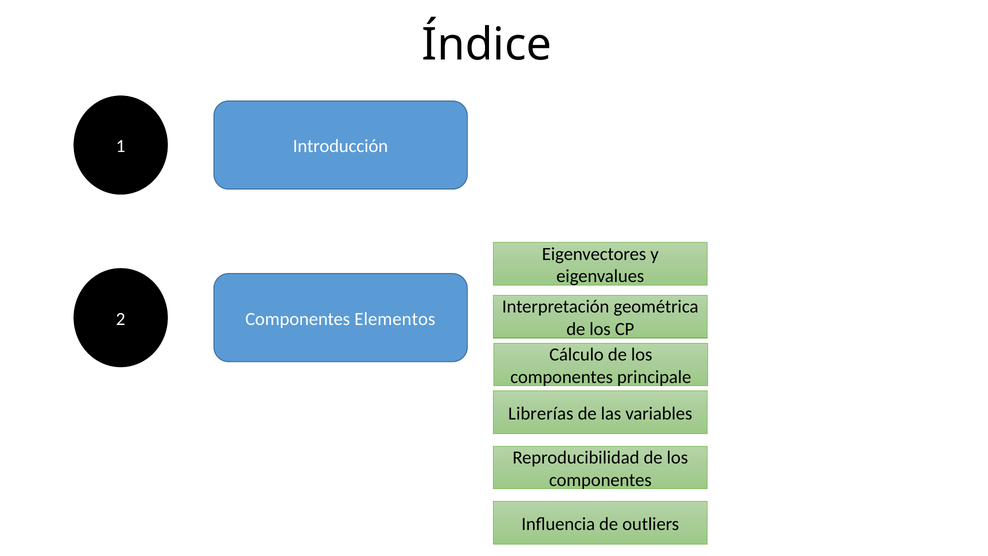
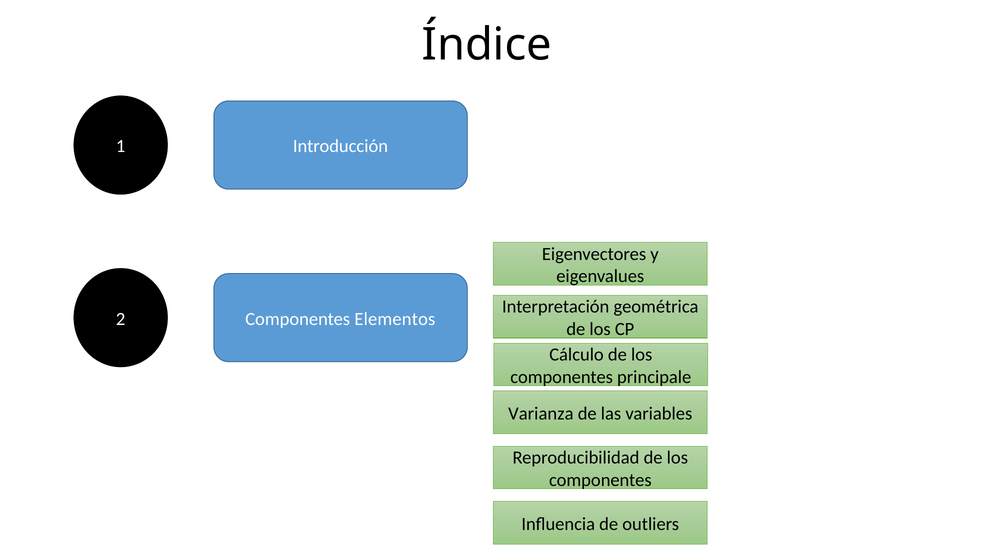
Librerías: Librerías -> Varianza
